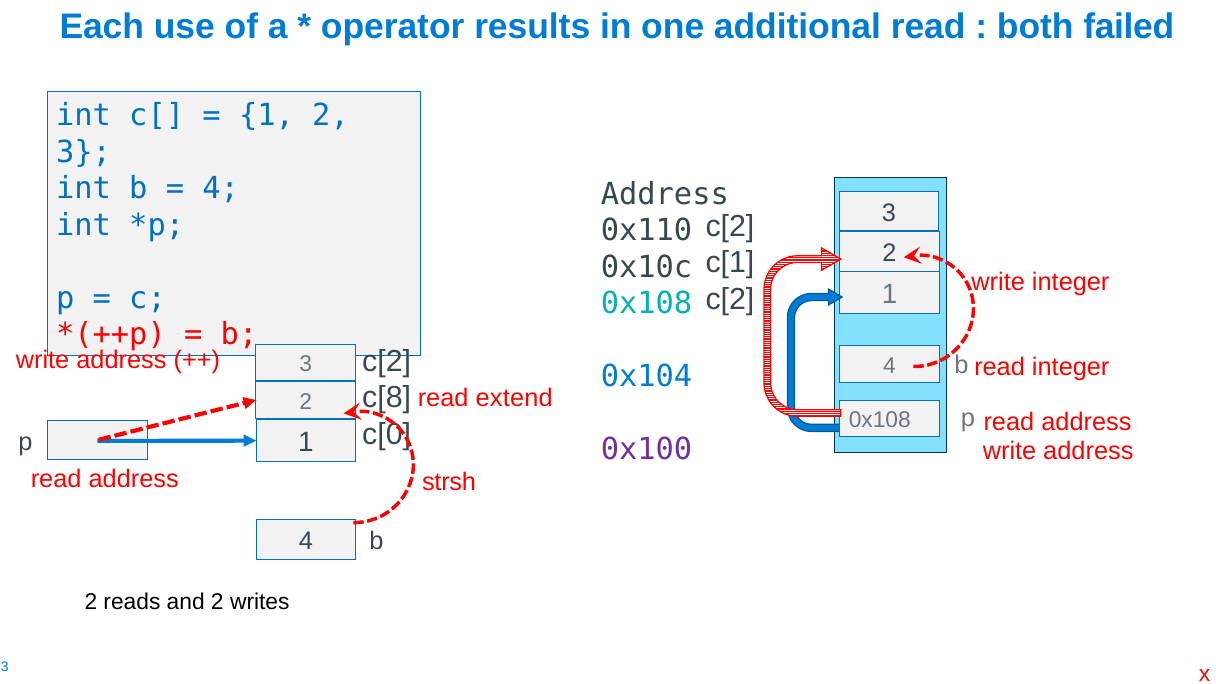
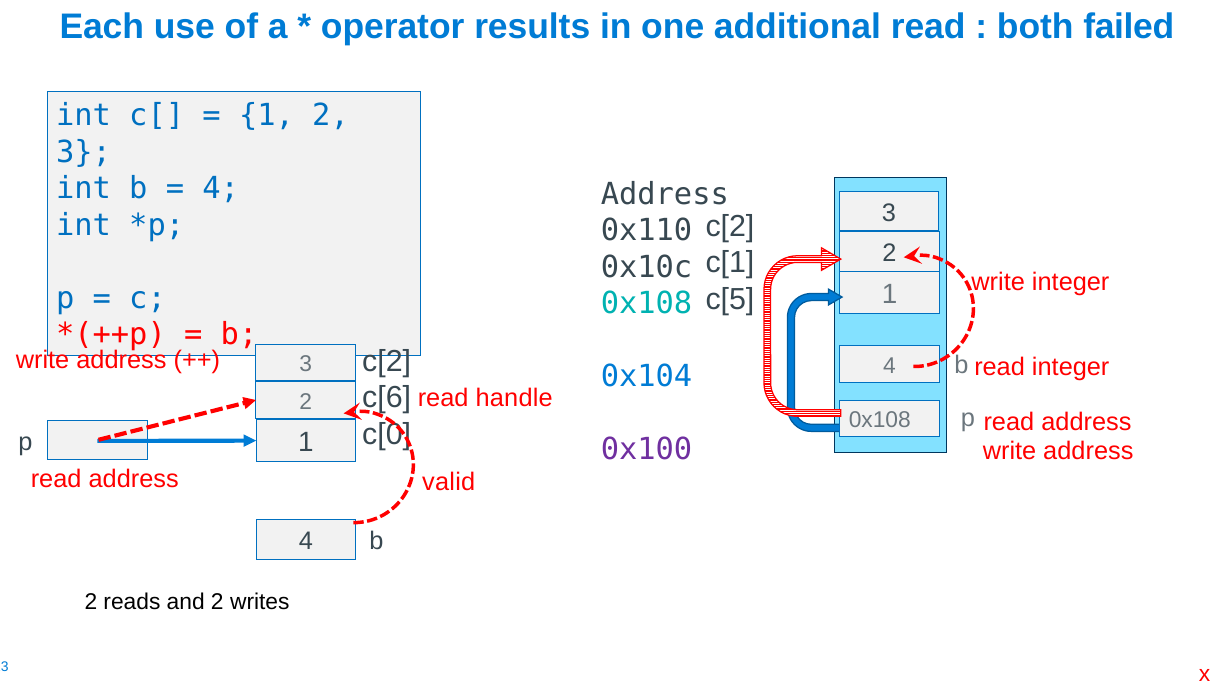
c[2 at (730, 299): c[2 -> c[5
c[8: c[8 -> c[6
extend: extend -> handle
strsh: strsh -> valid
